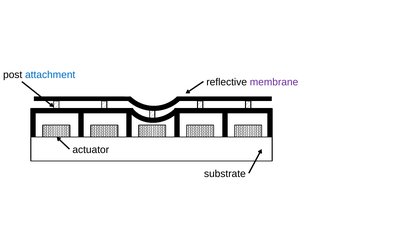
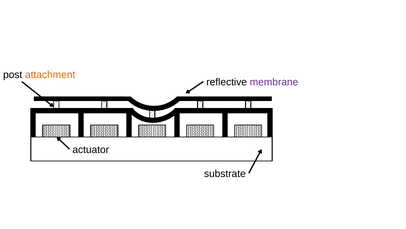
attachment colour: blue -> orange
